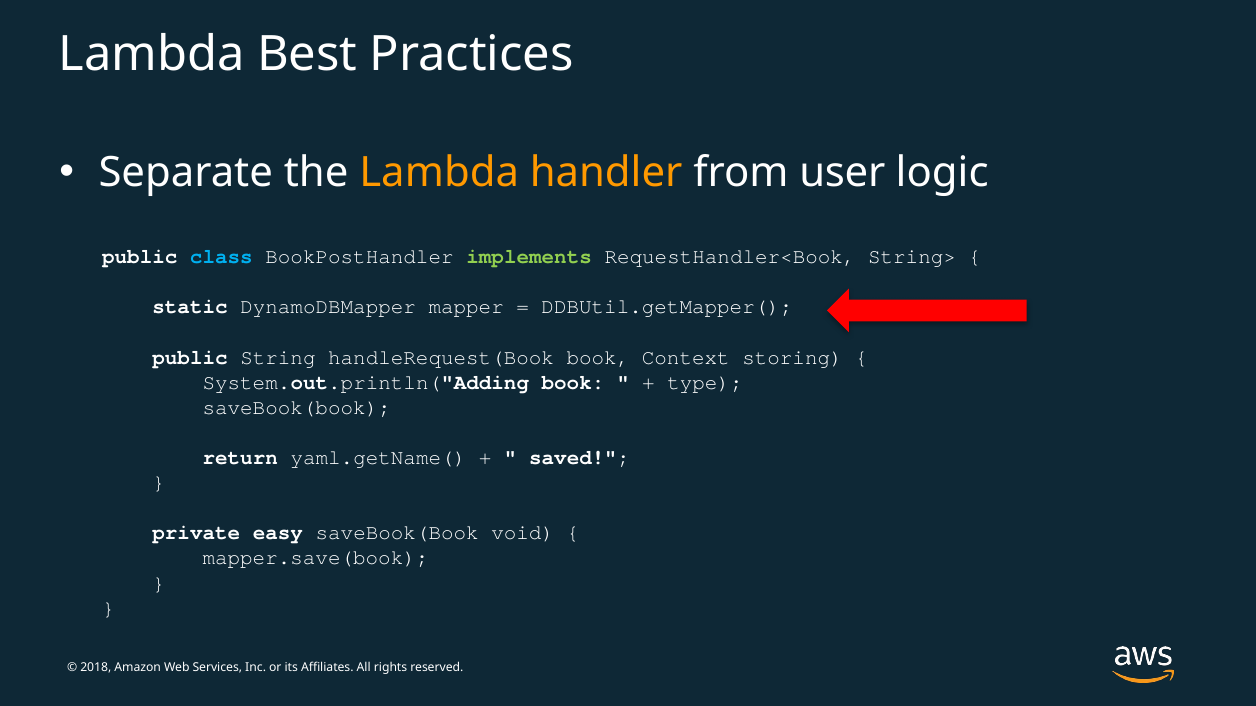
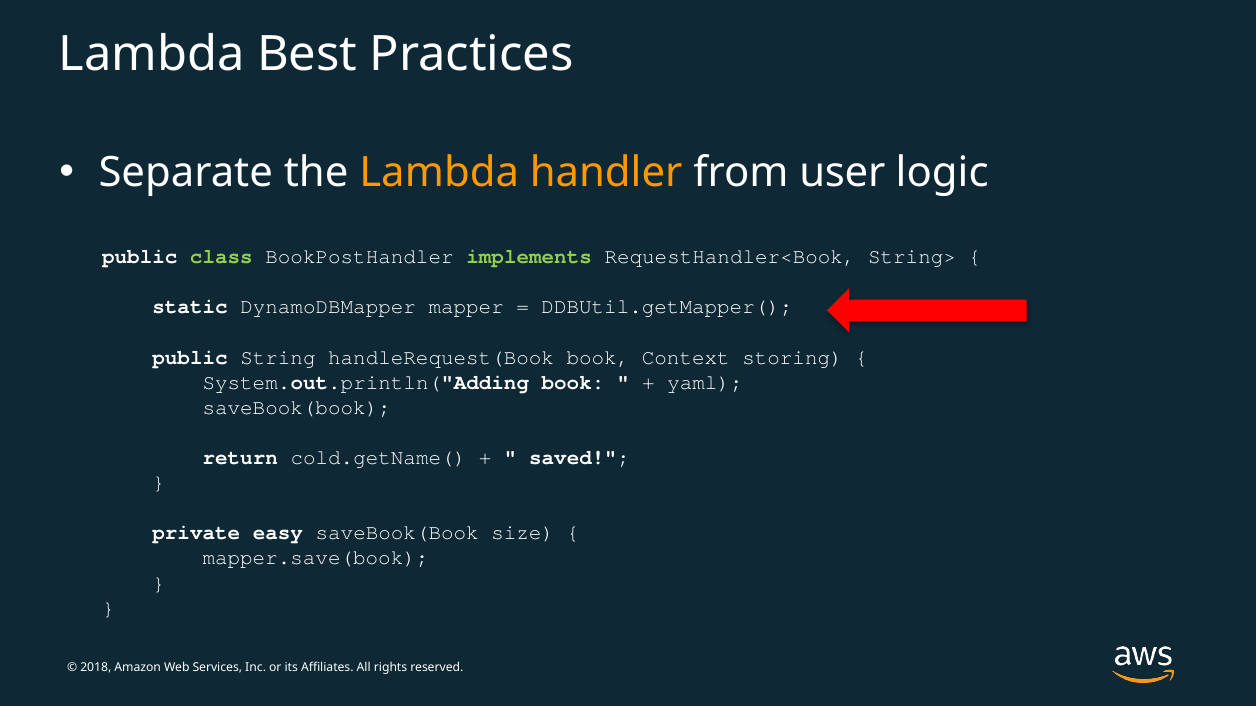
class colour: light blue -> light green
type: type -> yaml
yaml.getName(: yaml.getName( -> cold.getName(
void: void -> size
